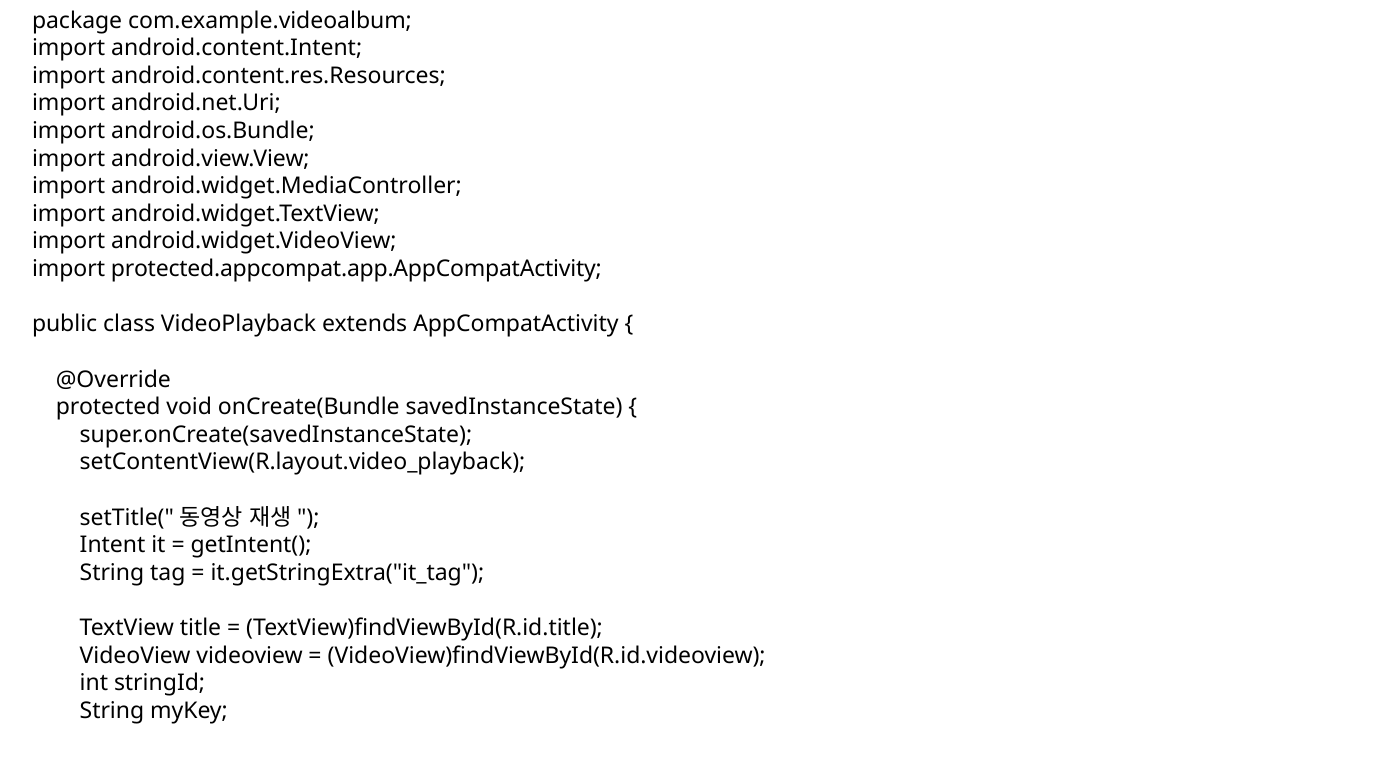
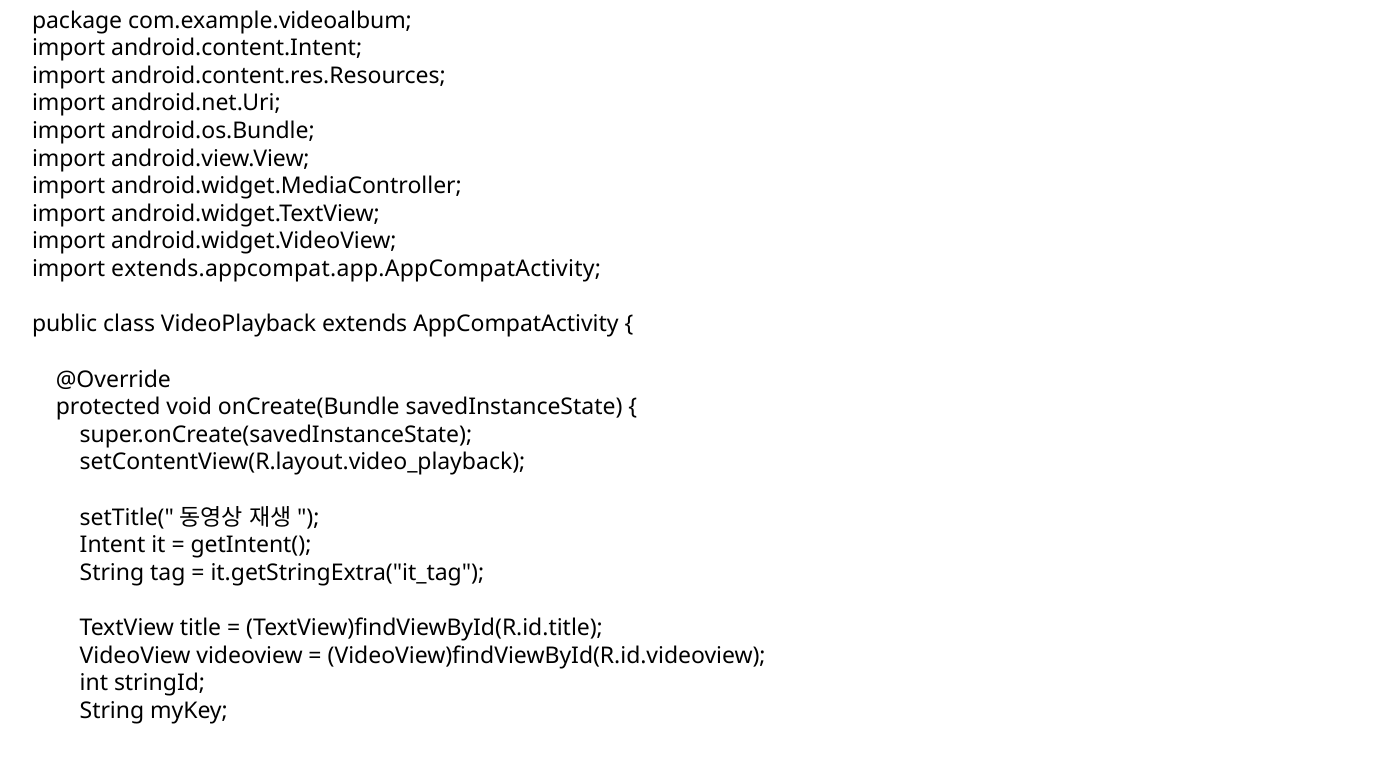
protected.appcompat.app.AppCompatActivity: protected.appcompat.app.AppCompatActivity -> extends.appcompat.app.AppCompatActivity
